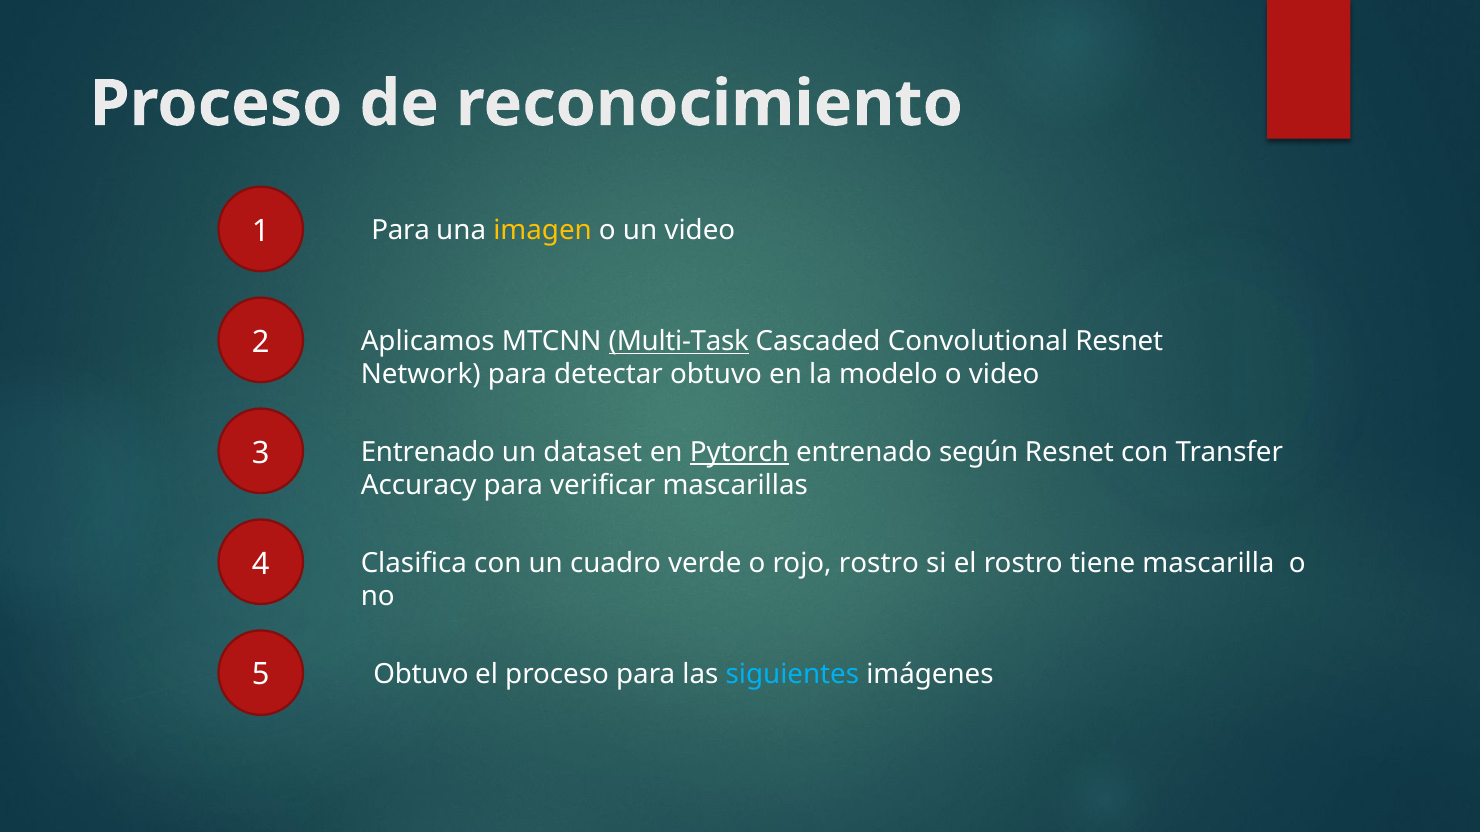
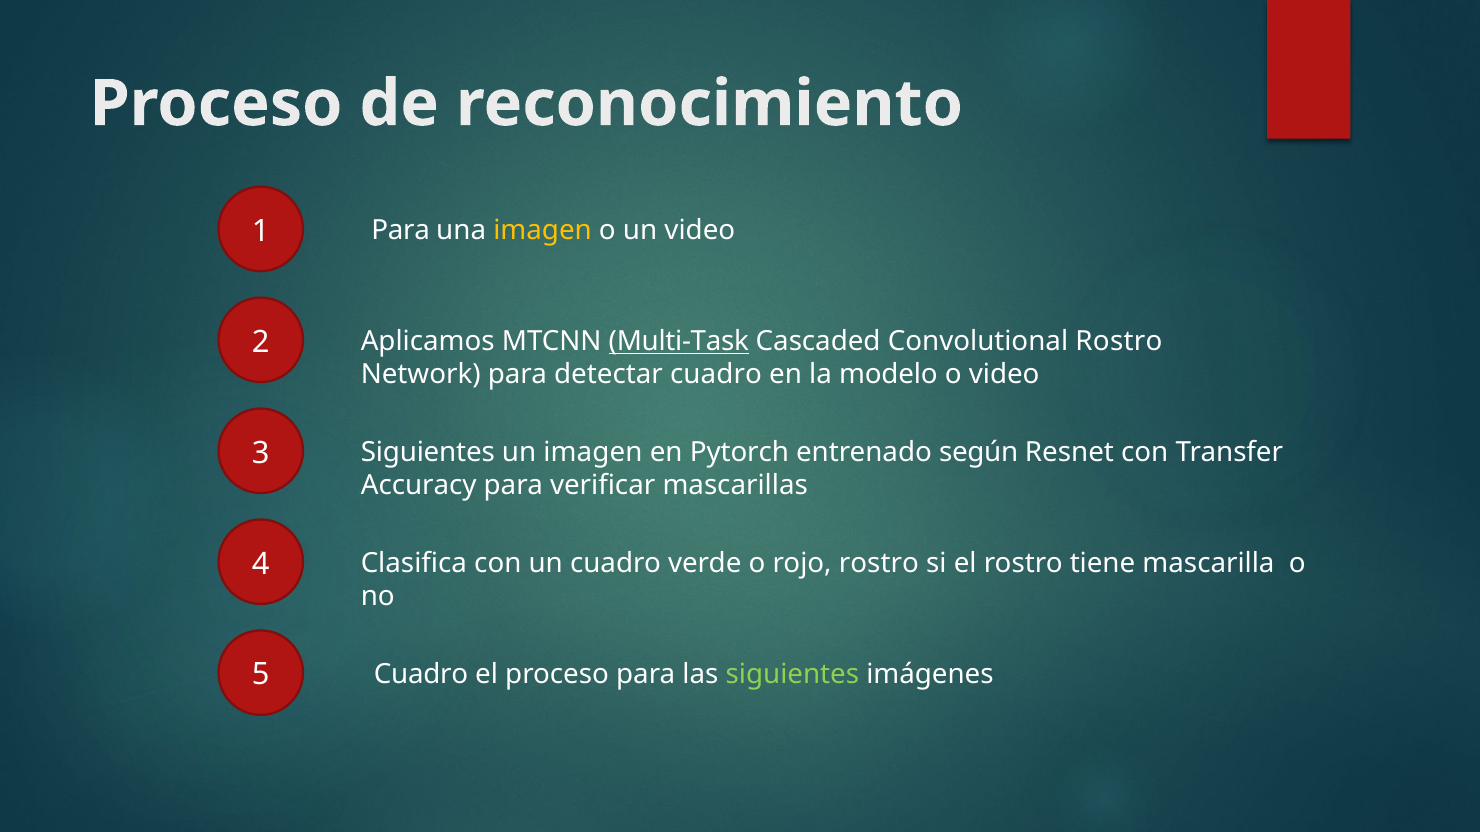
Convolutional Resnet: Resnet -> Rostro
detectar obtuvo: obtuvo -> cuadro
Entrenado at (428, 453): Entrenado -> Siguientes
un dataset: dataset -> imagen
Pytorch underline: present -> none
Obtuvo at (421, 675): Obtuvo -> Cuadro
siguientes at (792, 675) colour: light blue -> light green
